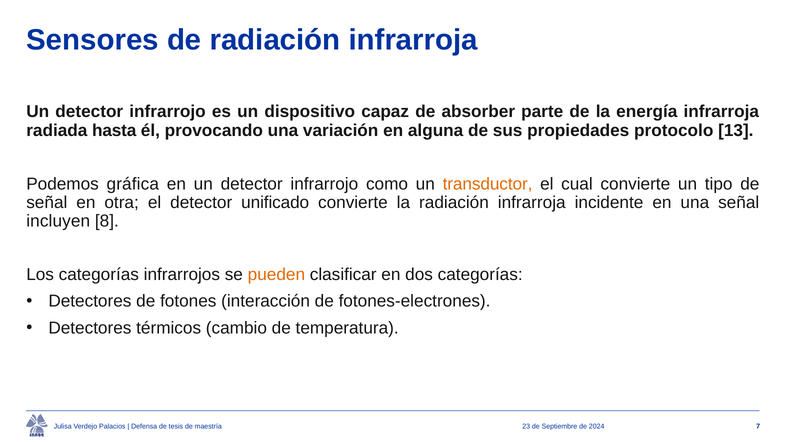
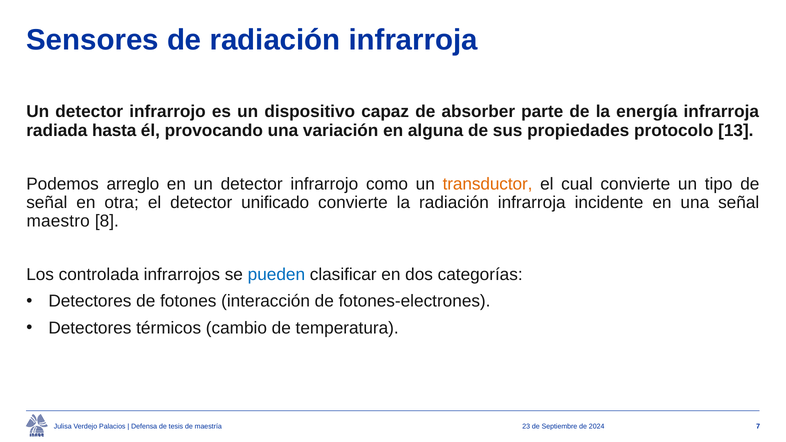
gráfica: gráfica -> arreglo
incluyen: incluyen -> maestro
Los categorías: categorías -> controlada
pueden colour: orange -> blue
